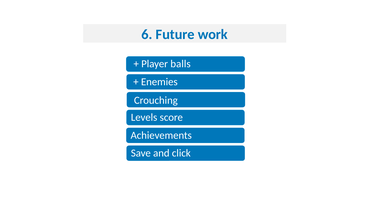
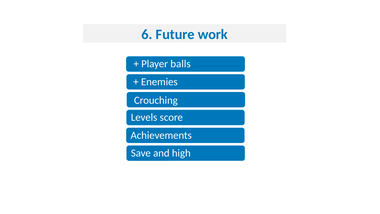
click: click -> high
